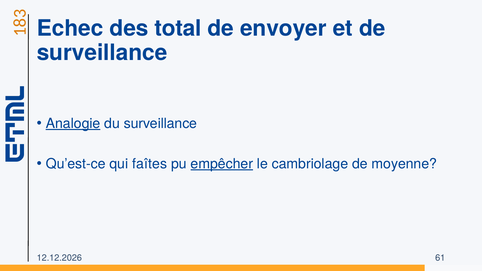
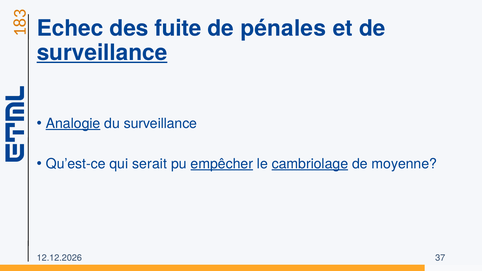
total: total -> fuite
envoyer: envoyer -> pénales
surveillance at (102, 53) underline: none -> present
faîtes: faîtes -> serait
cambriolage underline: none -> present
61: 61 -> 37
